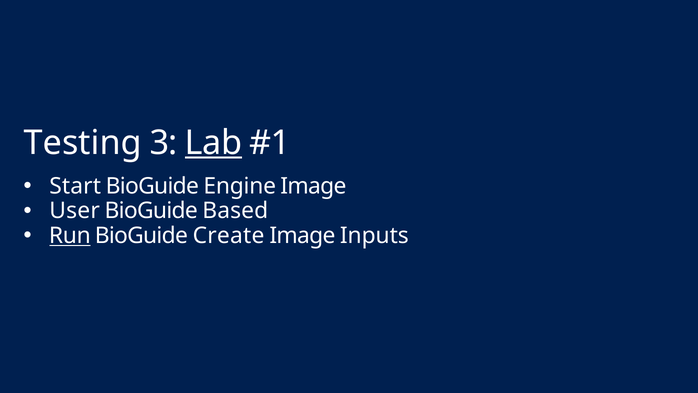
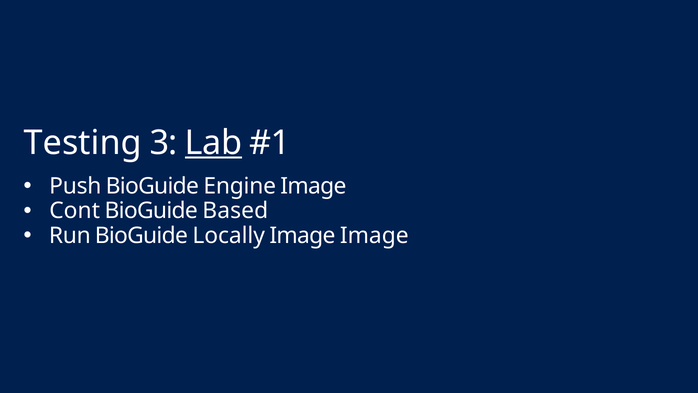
Start: Start -> Push
User: User -> Cont
Run underline: present -> none
Create: Create -> Locally
Image Inputs: Inputs -> Image
